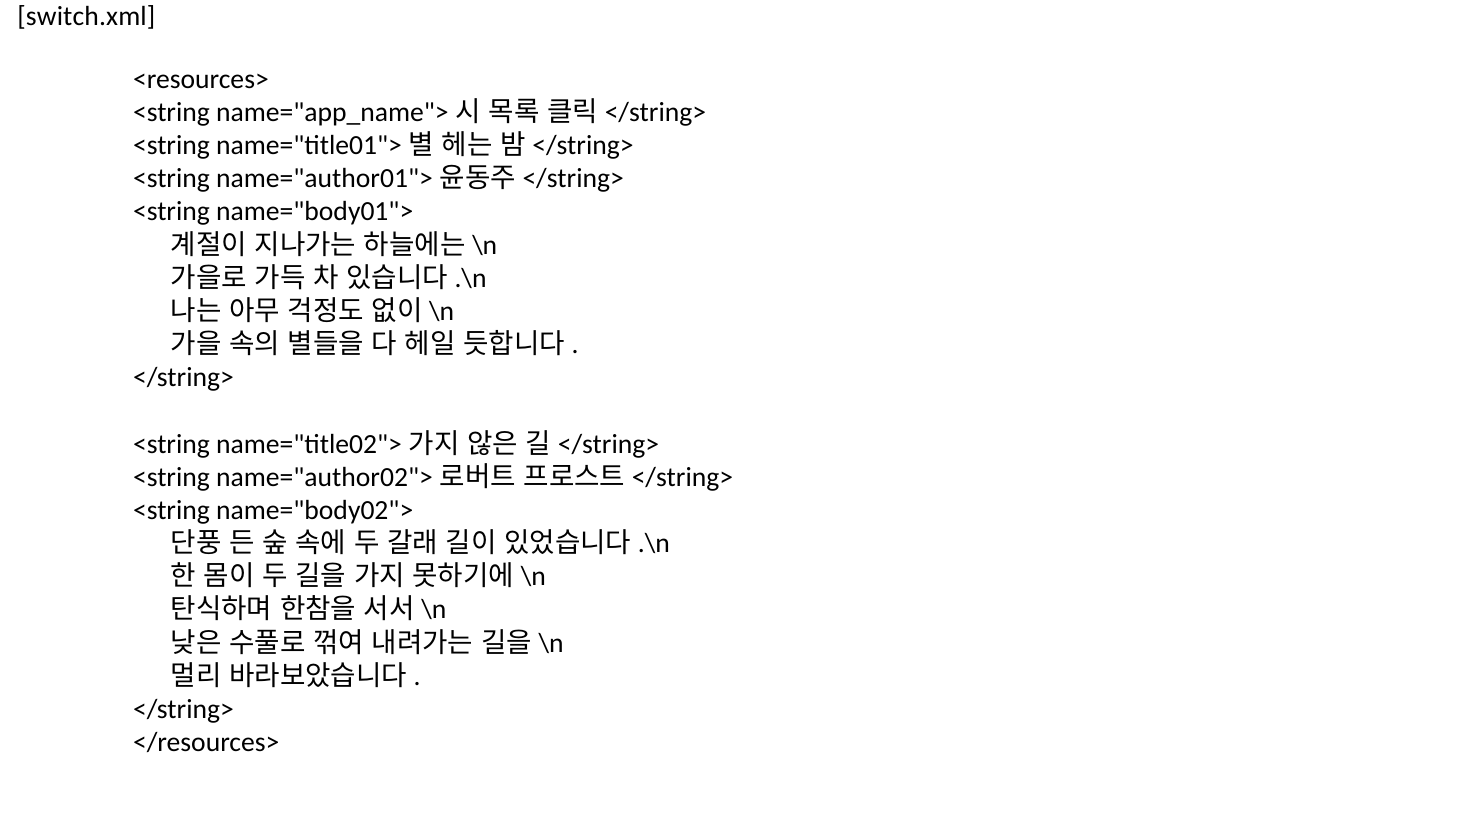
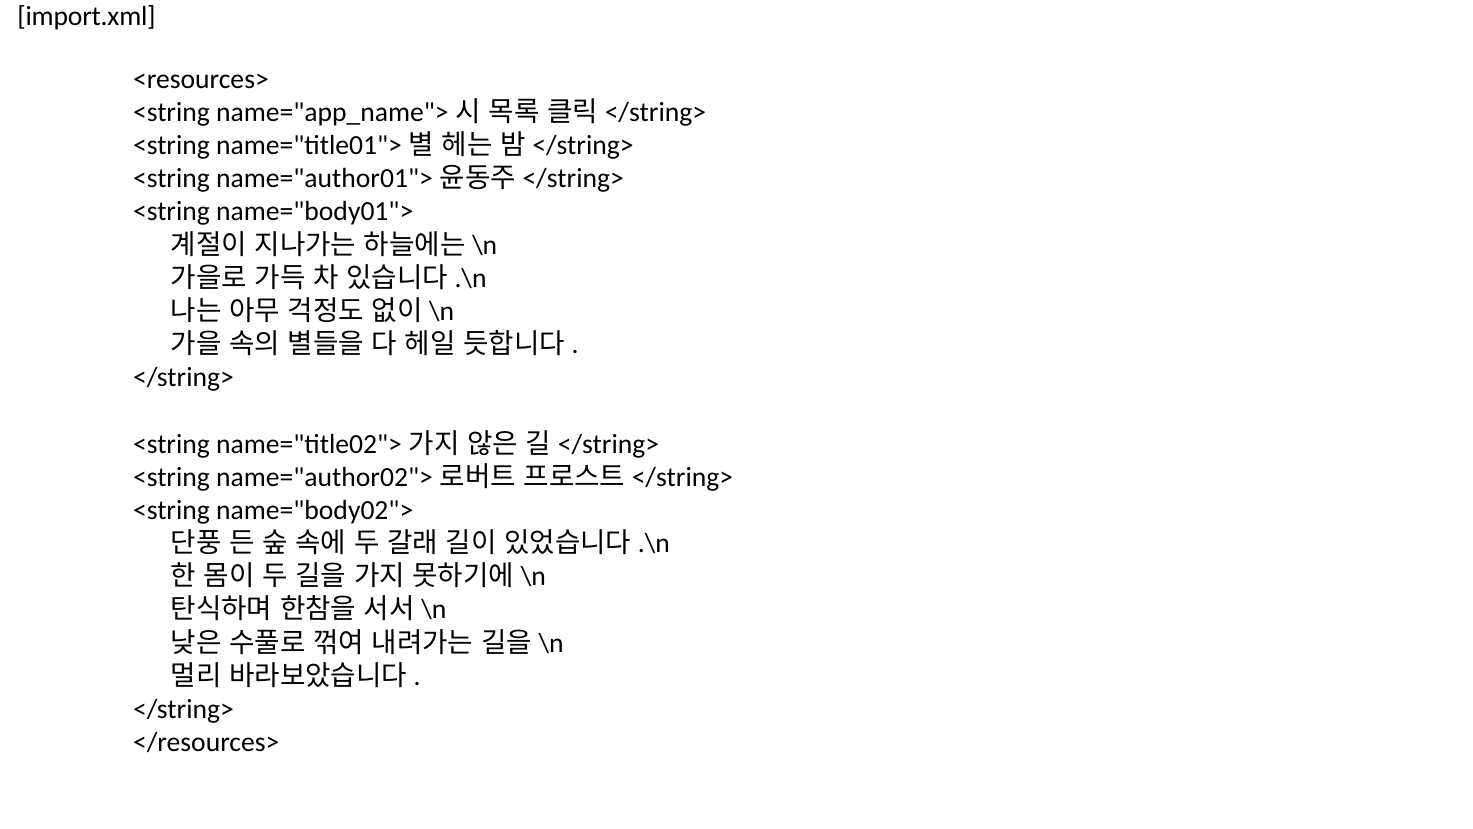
switch.xml: switch.xml -> import.xml
